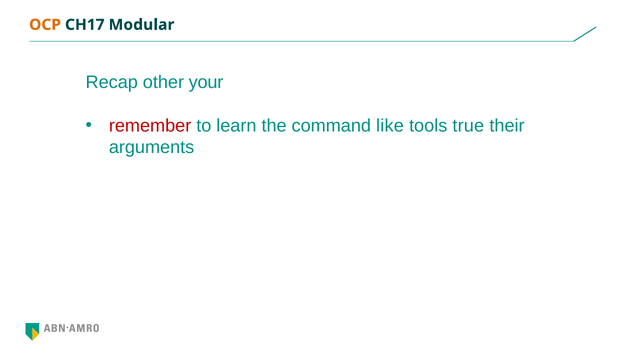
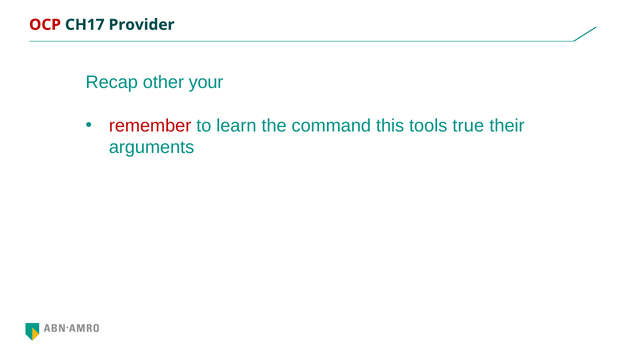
OCP colour: orange -> red
Modular: Modular -> Provider
like: like -> this
